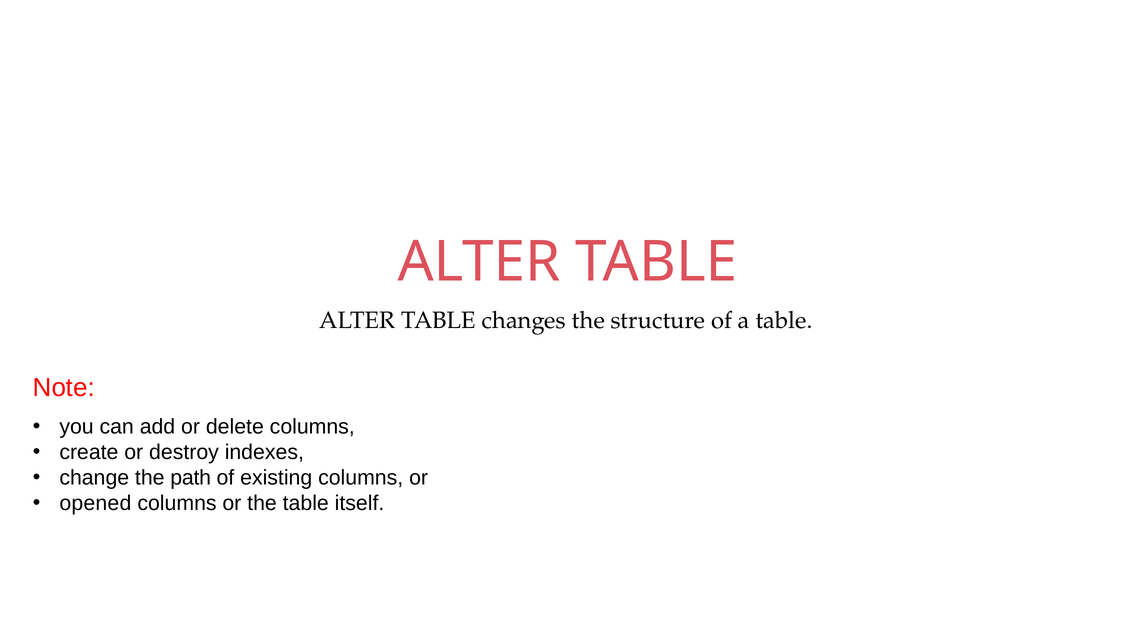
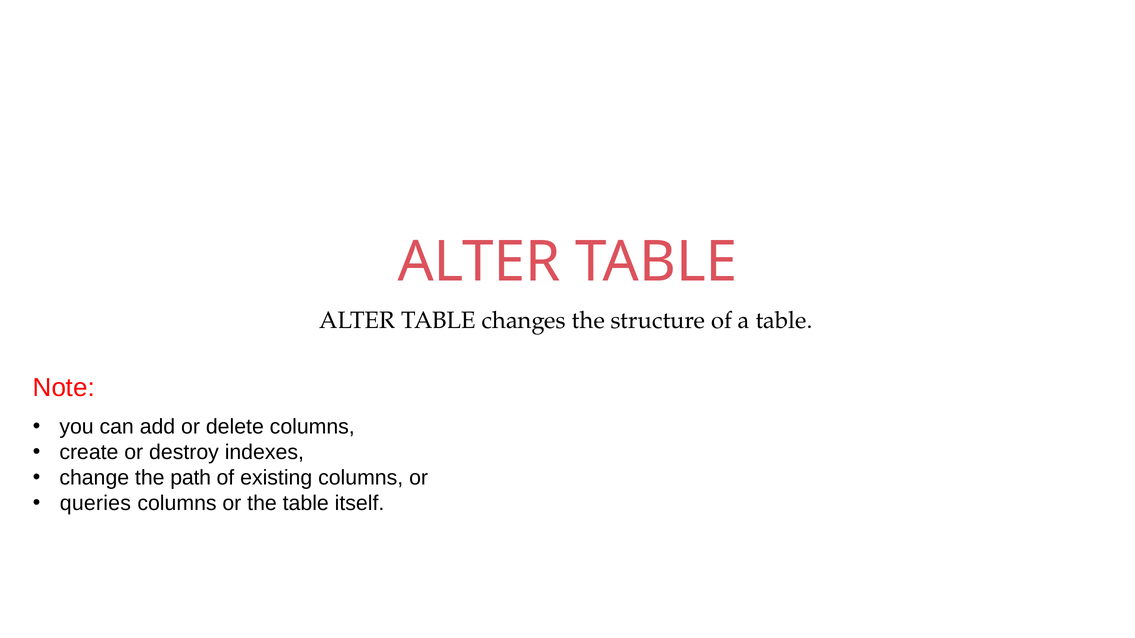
opened: opened -> queries
